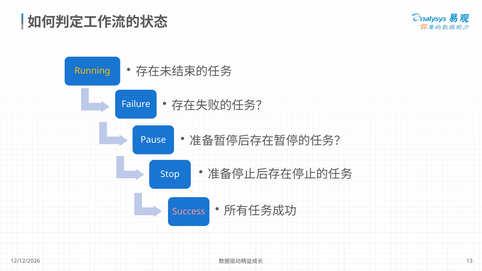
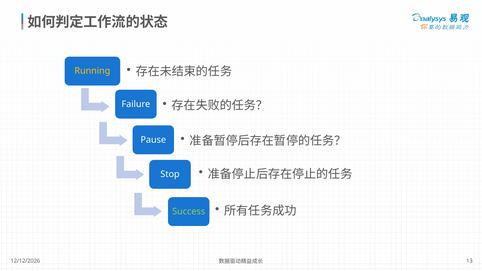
Success colour: pink -> light green
